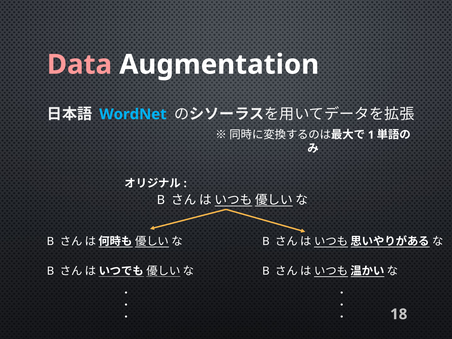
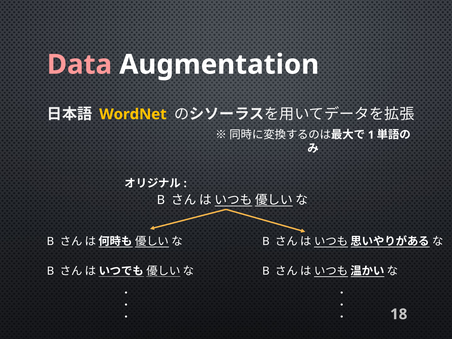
WordNet colour: light blue -> yellow
